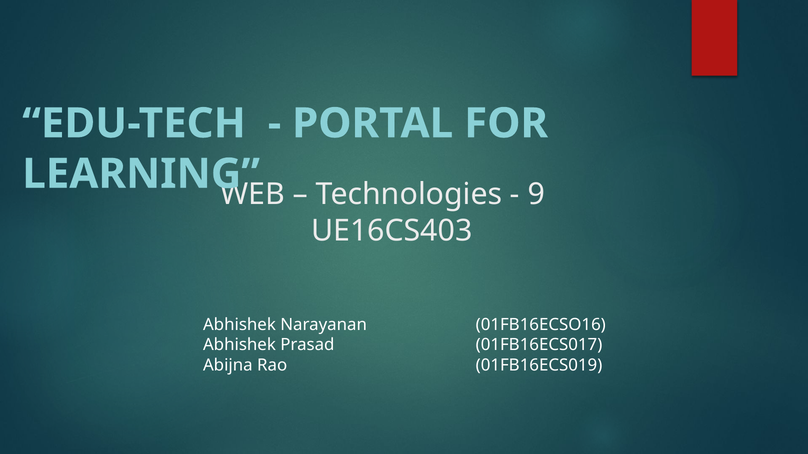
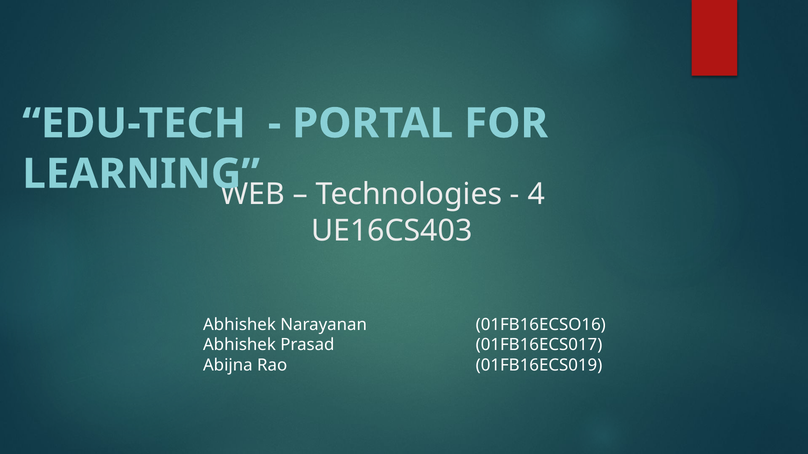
9: 9 -> 4
